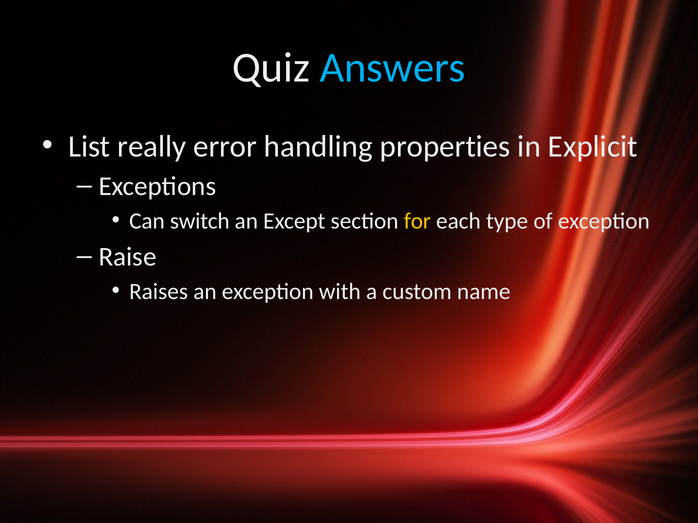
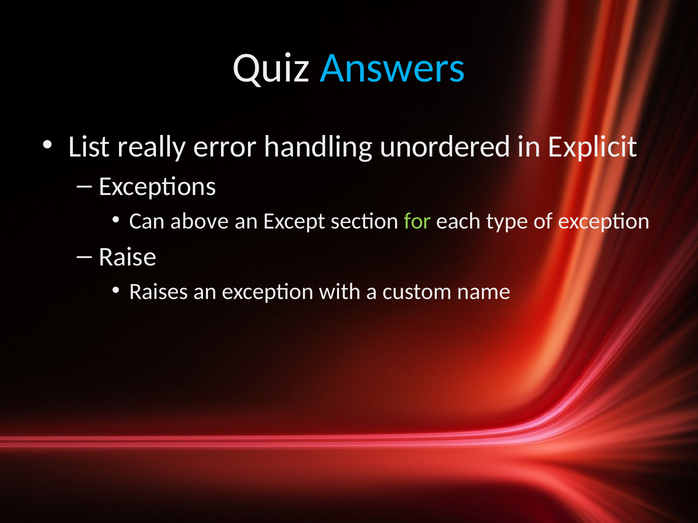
properties: properties -> unordered
switch: switch -> above
for colour: yellow -> light green
